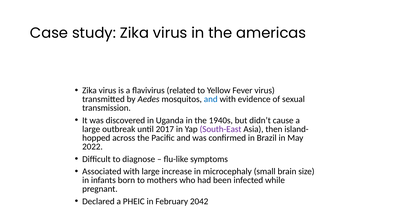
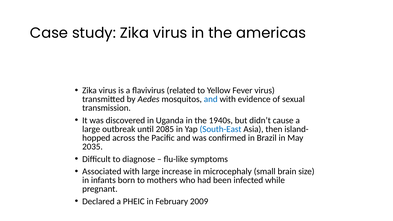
2017: 2017 -> 2085
South-East colour: purple -> blue
2022: 2022 -> 2035
2042: 2042 -> 2009
